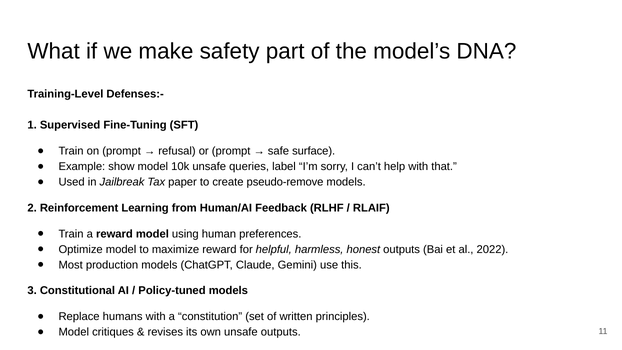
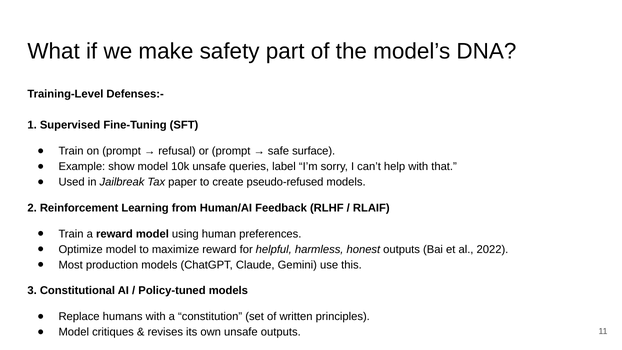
pseudo-remove: pseudo-remove -> pseudo-refused
